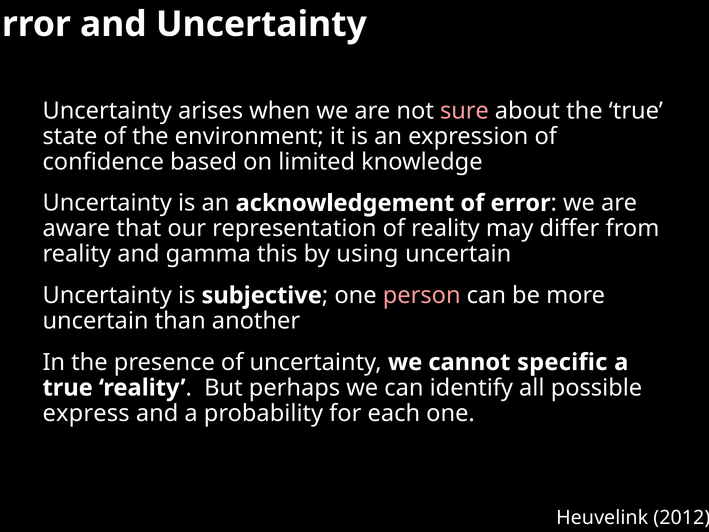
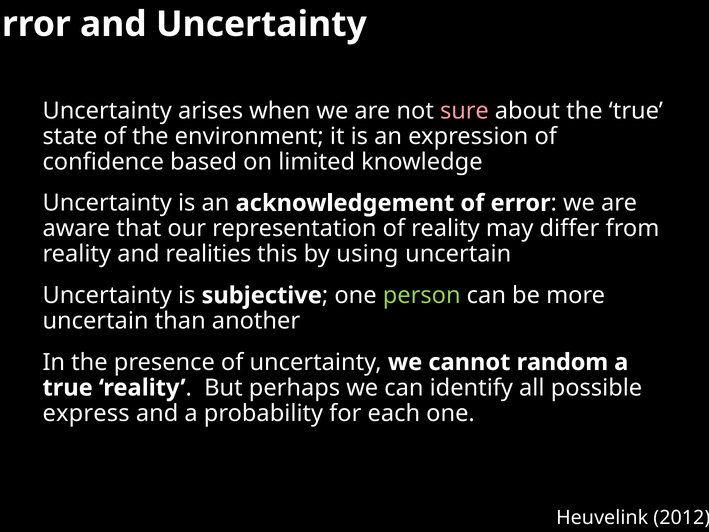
gamma: gamma -> realities
person colour: pink -> light green
specific: specific -> random
